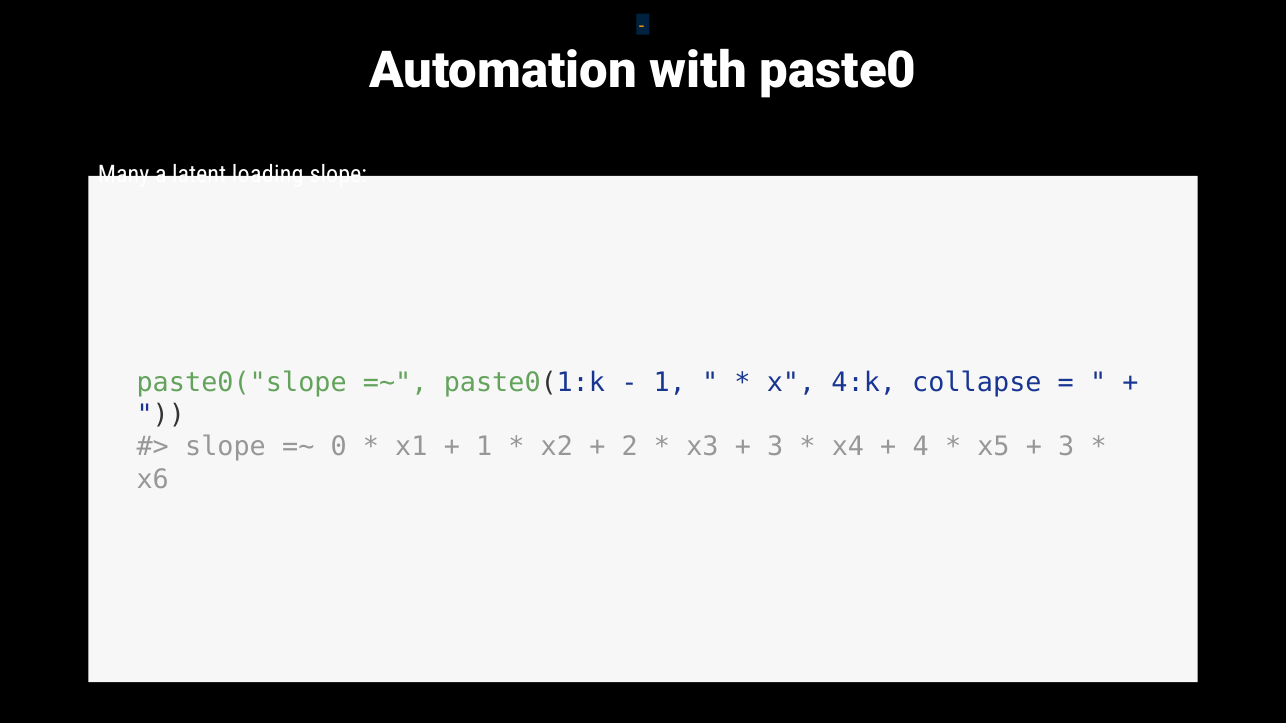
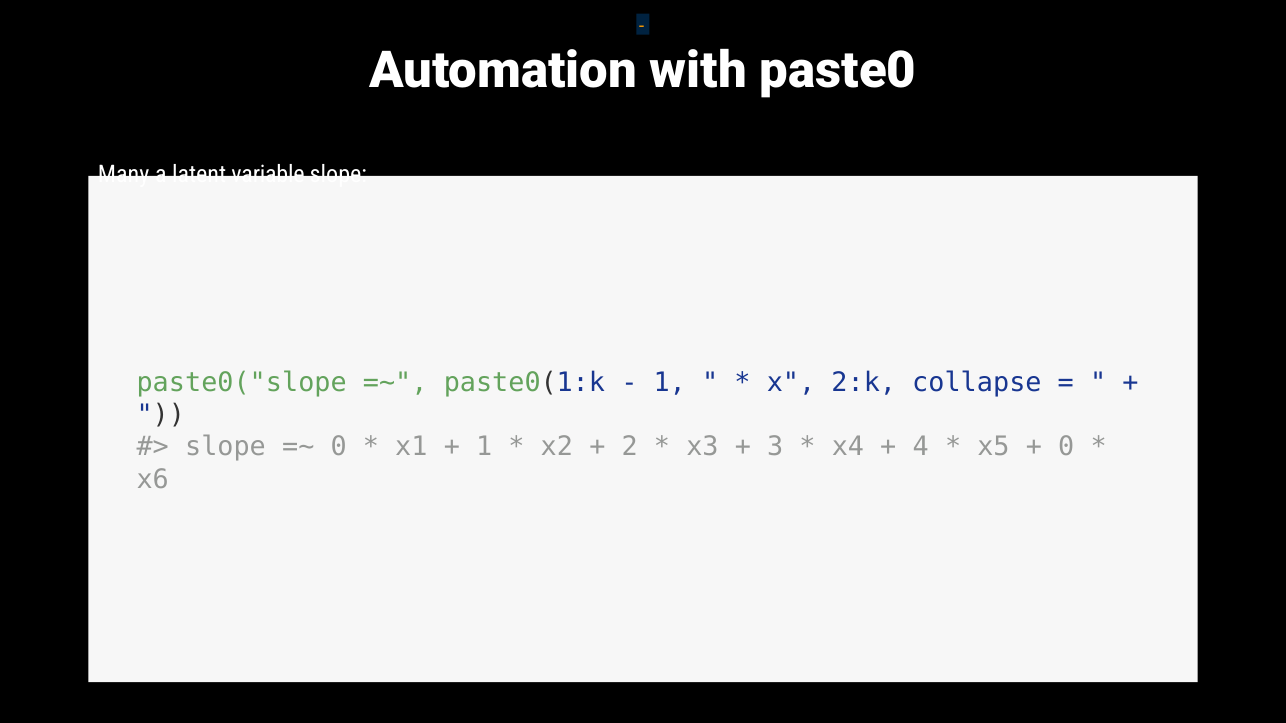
loading: loading -> variable
4:k: 4:k -> 2:k
3 at (1066, 447): 3 -> 0
